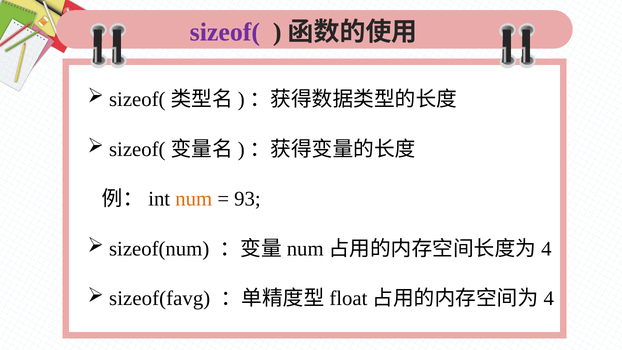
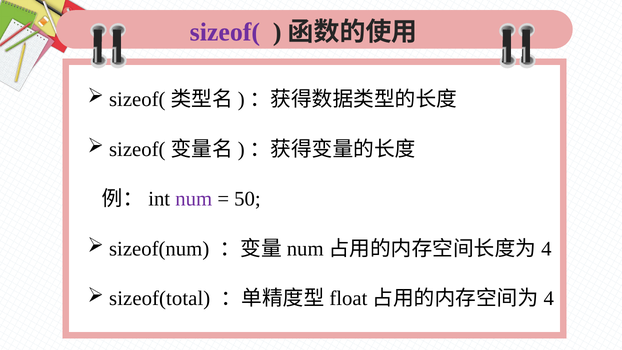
num at (194, 199) colour: orange -> purple
93: 93 -> 50
sizeof(favg: sizeof(favg -> sizeof(total
